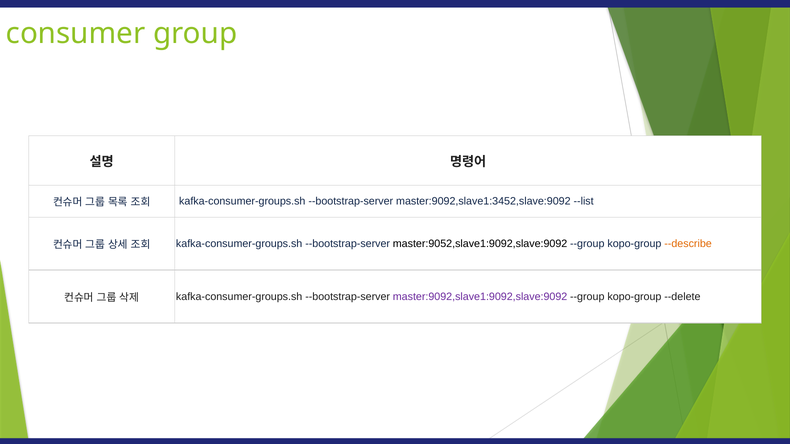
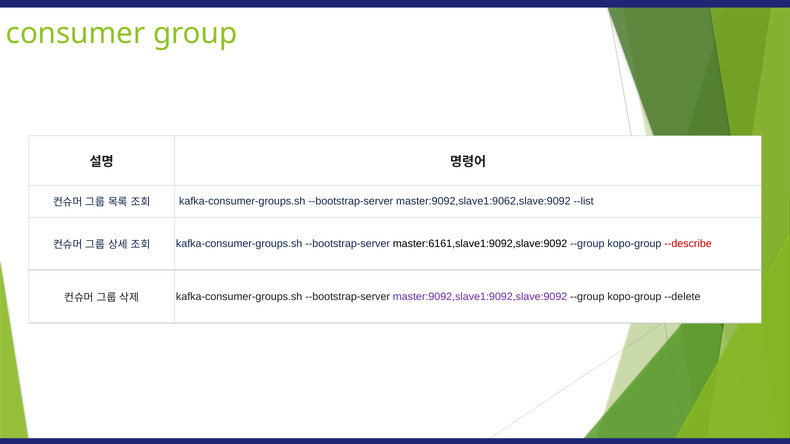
master:9092,slave1:3452,slave:9092: master:9092,slave1:3452,slave:9092 -> master:9092,slave1:9062,slave:9092
master:9052,slave1:9092,slave:9092: master:9052,slave1:9092,slave:9092 -> master:6161,slave1:9092,slave:9092
--describe colour: orange -> red
